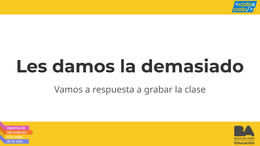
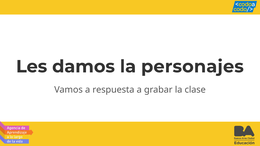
demasiado: demasiado -> personajes
